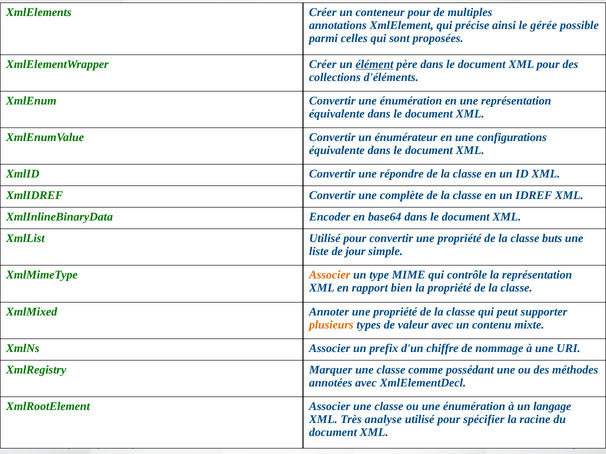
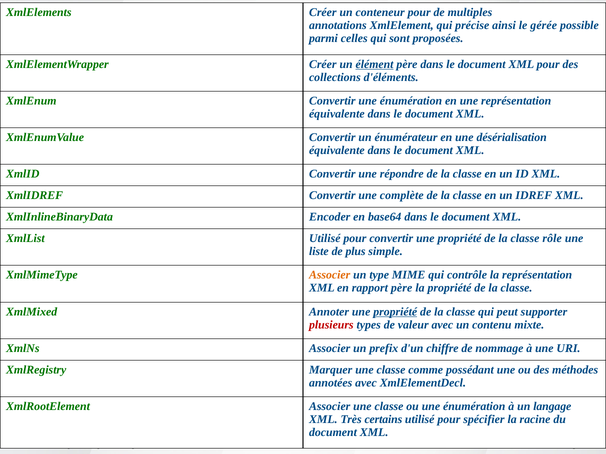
configurations: configurations -> désérialisation
buts: buts -> rôle
jour: jour -> plus
rapport bien: bien -> père
propriété at (395, 312) underline: none -> present
plusieurs colour: orange -> red
analyse: analyse -> certains
